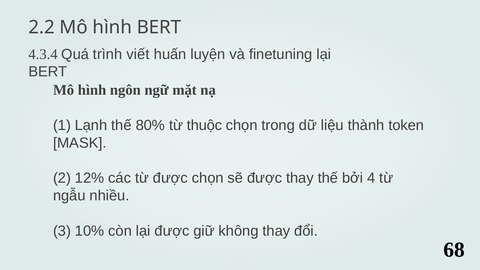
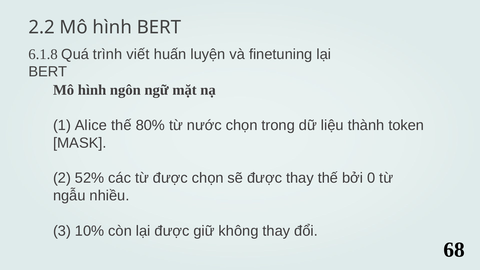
4.3.4: 4.3.4 -> 6.1.8
Lạnh: Lạnh -> Alice
thuộc: thuộc -> nước
12%: 12% -> 52%
4: 4 -> 0
